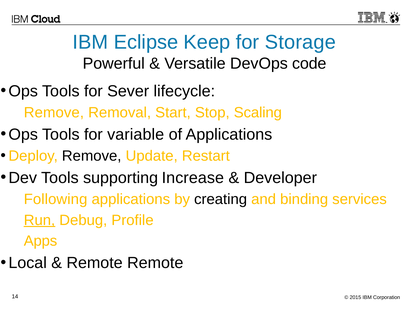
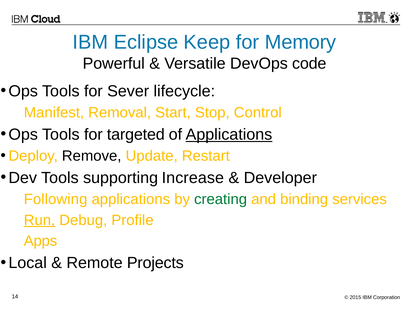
Storage: Storage -> Memory
Remove at (54, 113): Remove -> Manifest
Scaling: Scaling -> Control
variable: variable -> targeted
Applications at (229, 134) underline: none -> present
creating colour: black -> green
Remote Remote: Remote -> Projects
